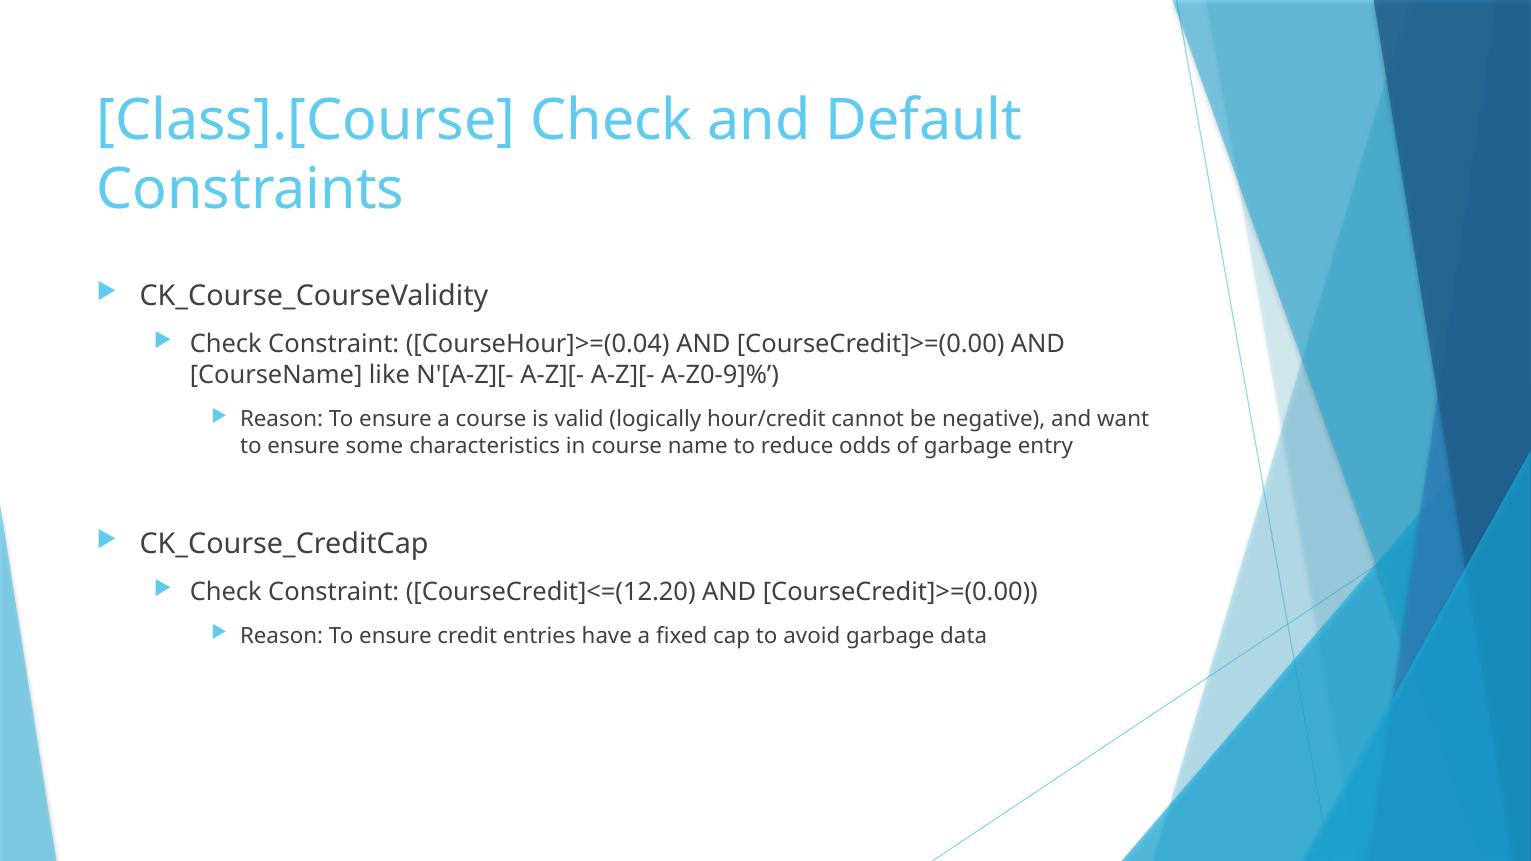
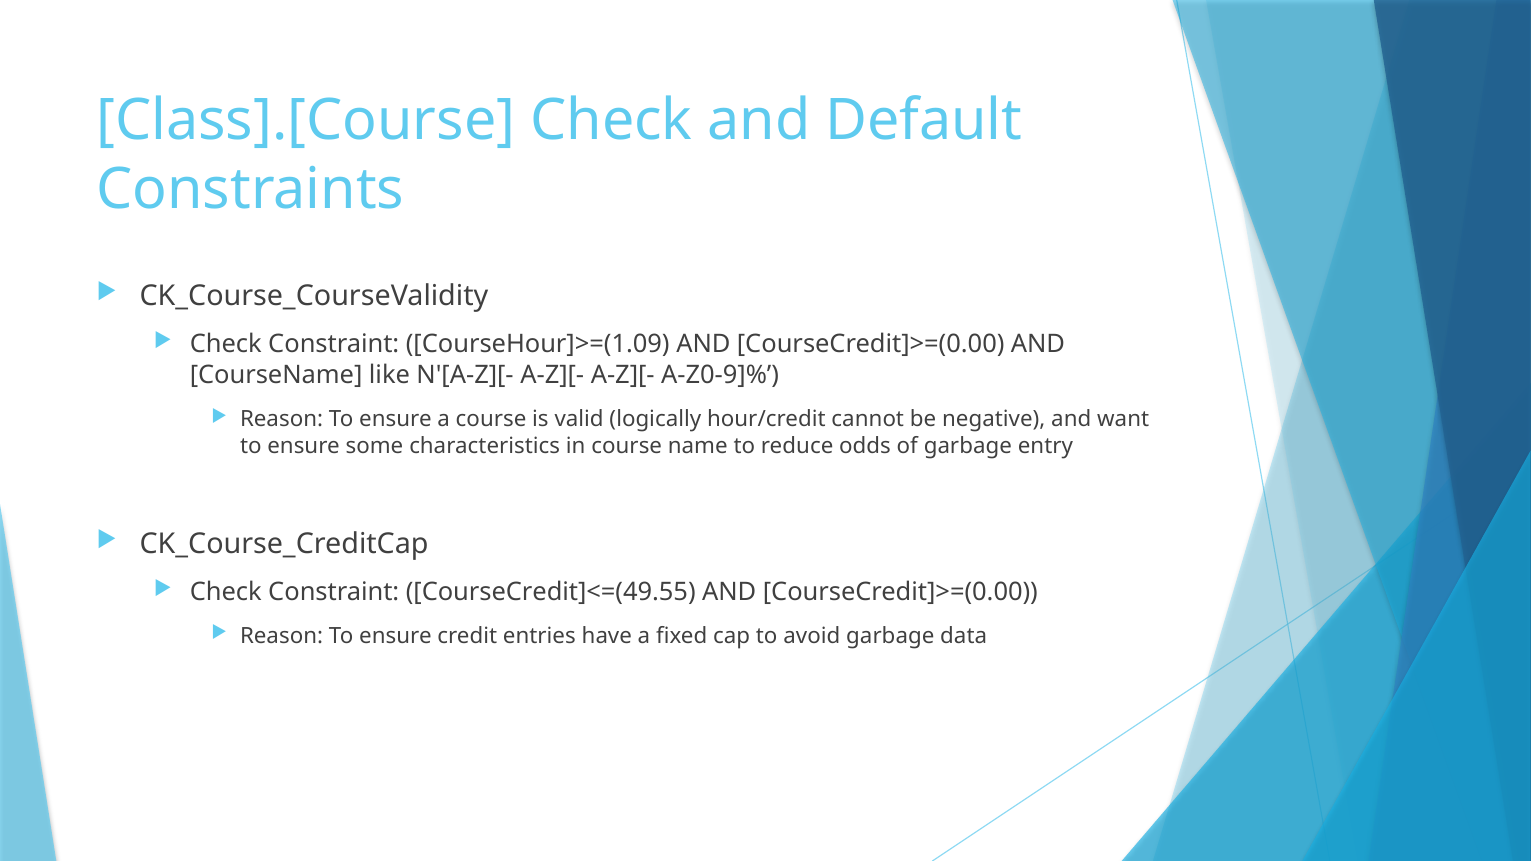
CourseHour]>=(0.04: CourseHour]>=(0.04 -> CourseHour]>=(1.09
CourseCredit]<=(12.20: CourseCredit]<=(12.20 -> CourseCredit]<=(49.55
